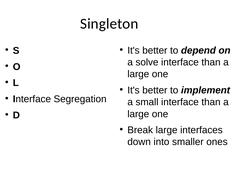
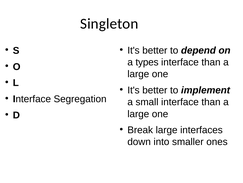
solve: solve -> types
